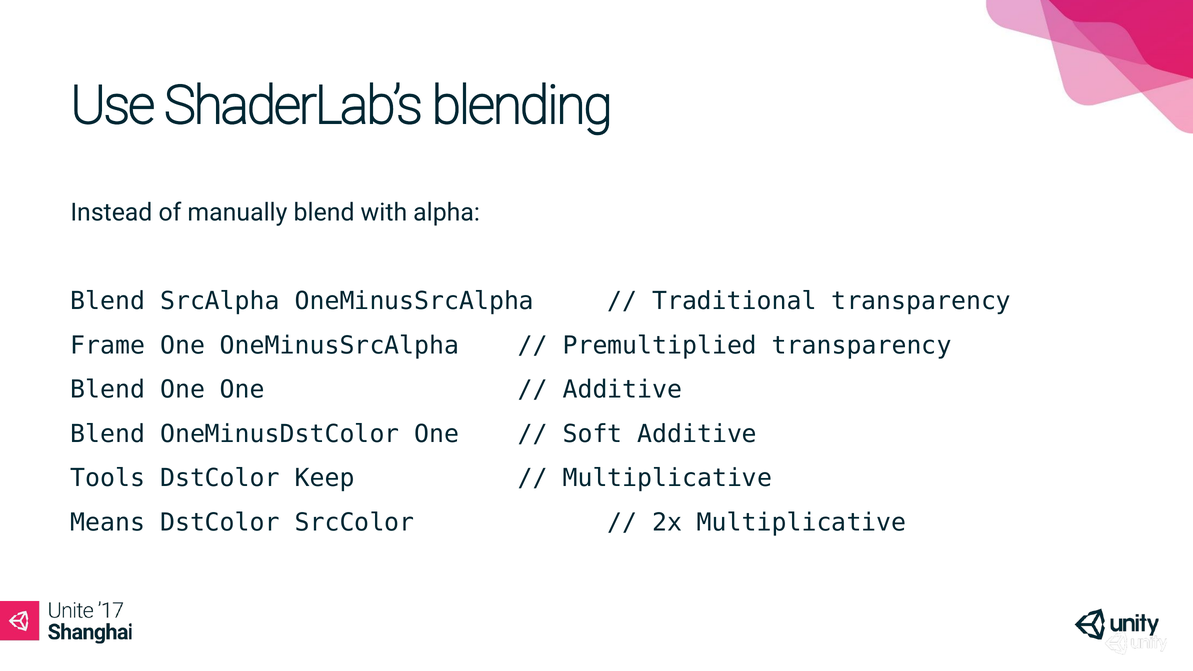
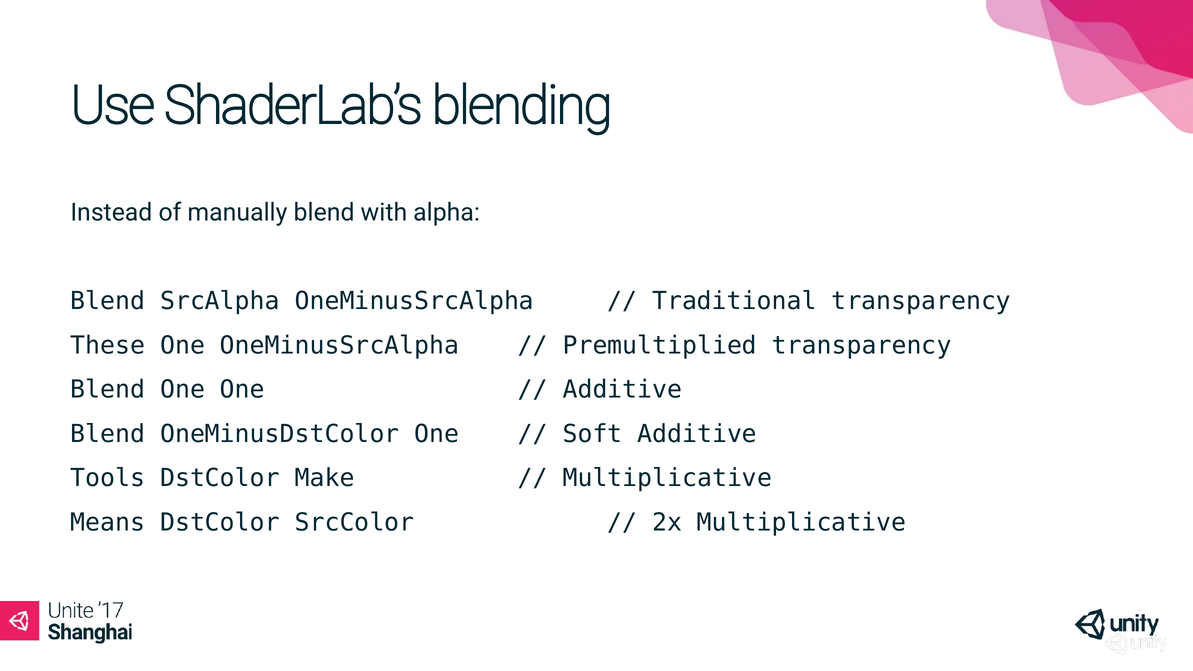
Frame: Frame -> These
Keep: Keep -> Make
